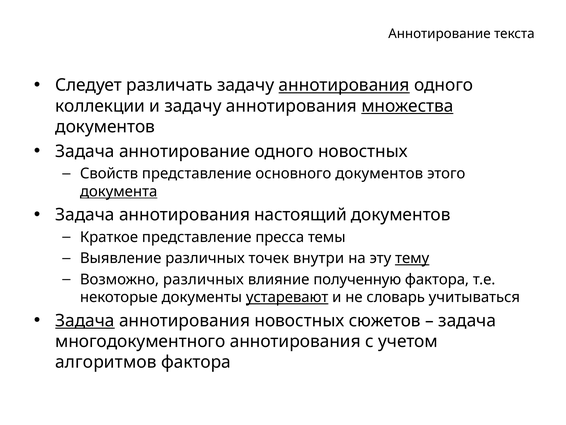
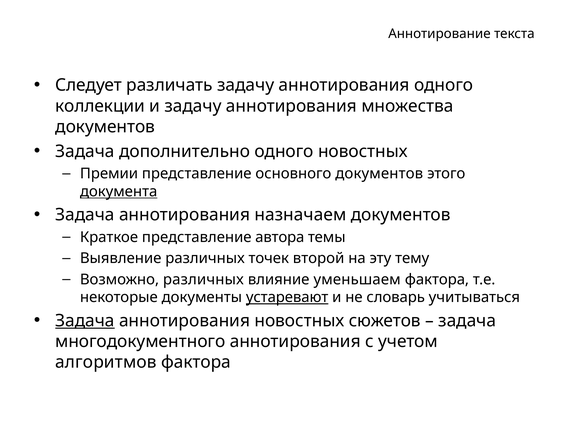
аннотирования at (344, 85) underline: present -> none
множества underline: present -> none
Задача аннотирование: аннотирование -> дополнительно
Свойств: Свойств -> Премии
настоящий: настоящий -> назначаем
пресса: пресса -> автора
внутри: внутри -> второй
тему underline: present -> none
полученную: полученную -> уменьшаем
